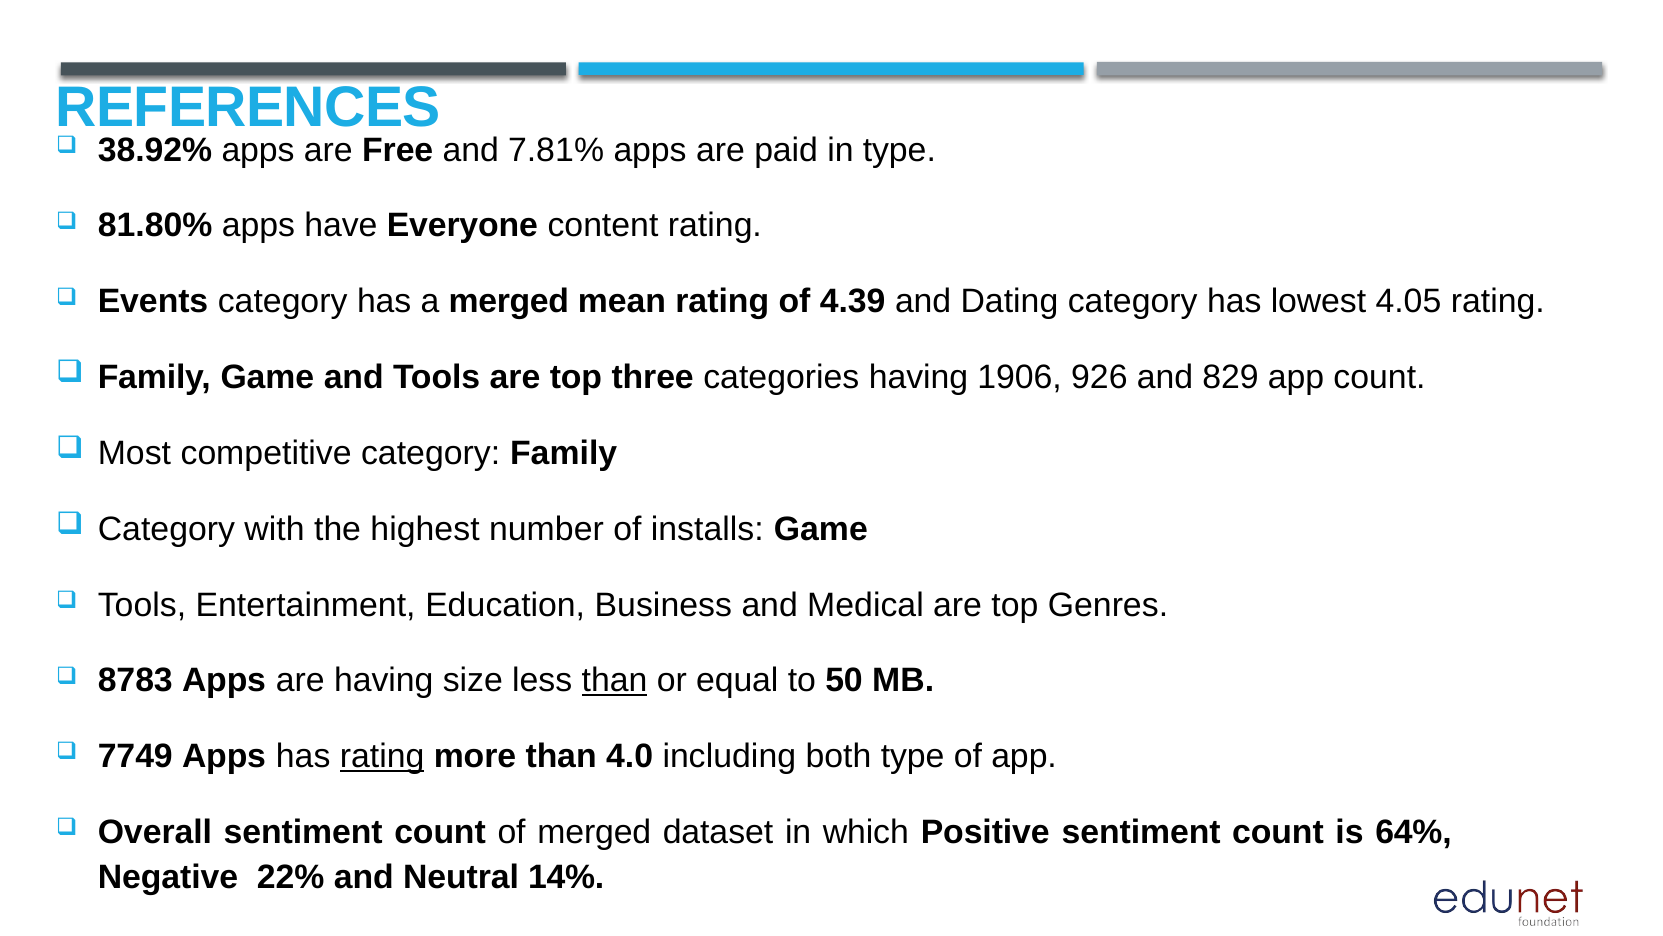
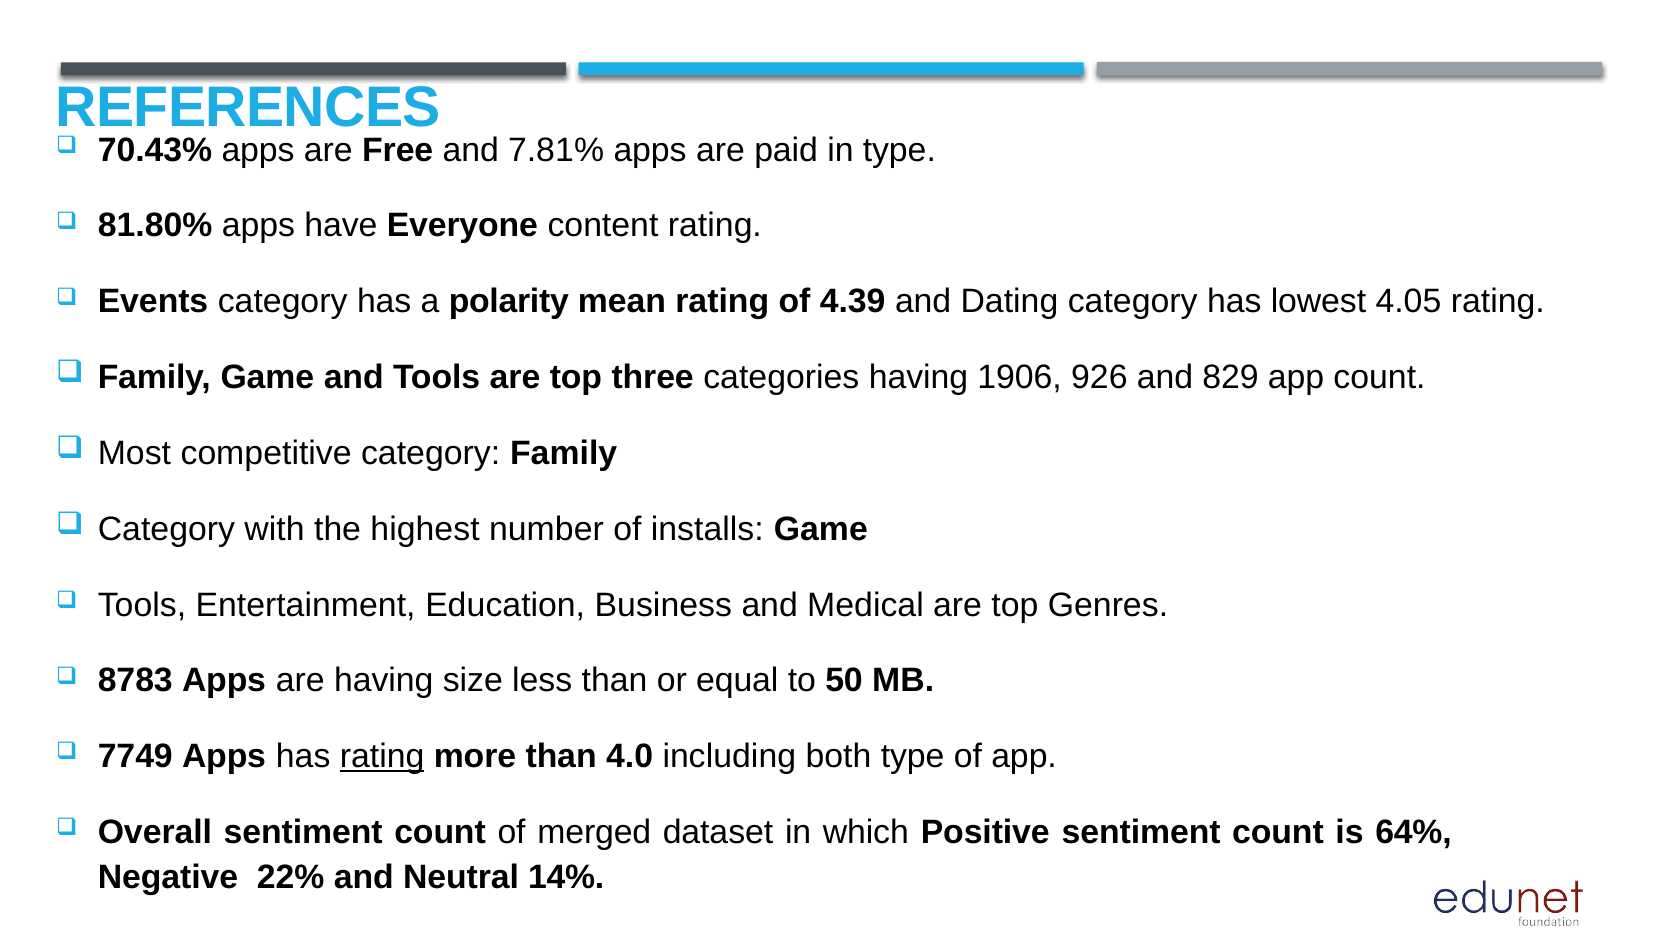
38.92%: 38.92% -> 70.43%
a merged: merged -> polarity
than at (615, 680) underline: present -> none
